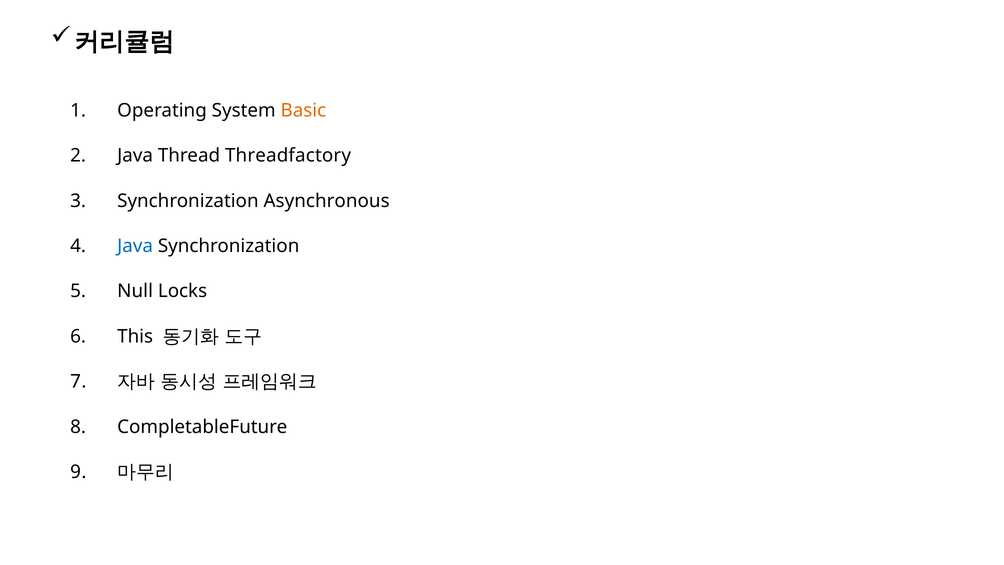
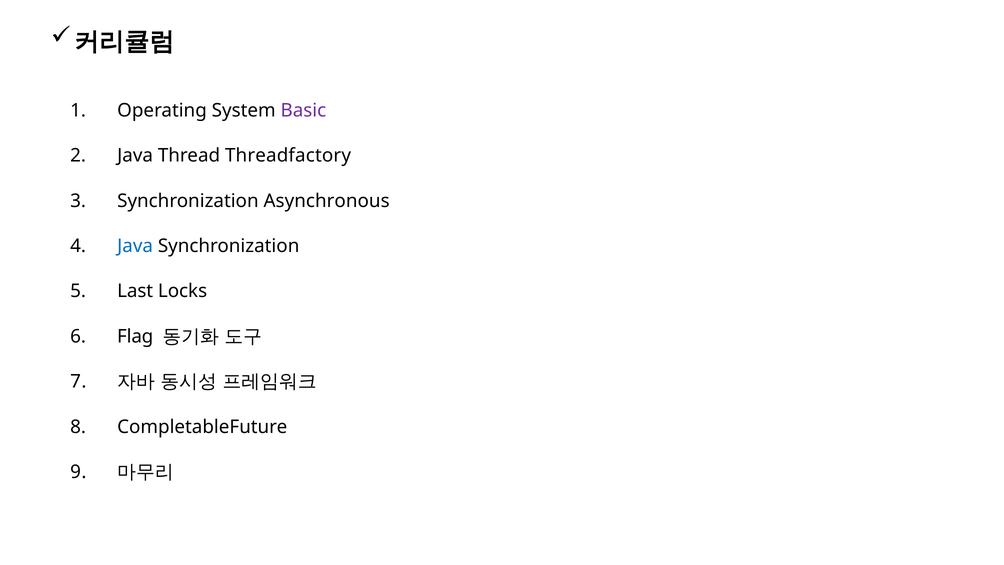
Basic colour: orange -> purple
Null: Null -> Last
This: This -> Flag
